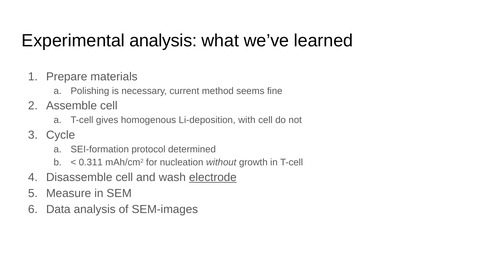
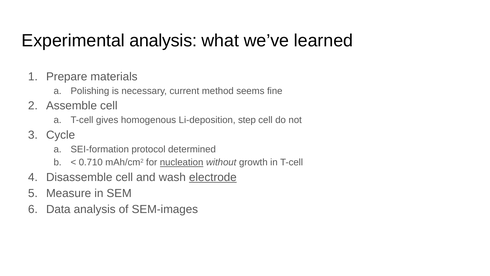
with: with -> step
0.311: 0.311 -> 0.710
nucleation underline: none -> present
